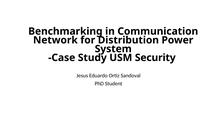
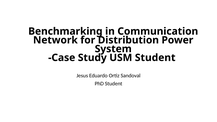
USM Security: Security -> Student
